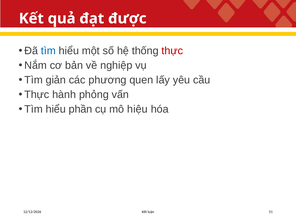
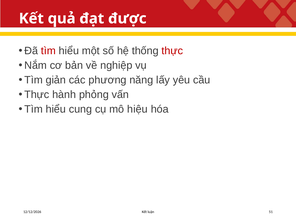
tìm at (48, 51) colour: blue -> red
quen: quen -> năng
phần: phần -> cung
